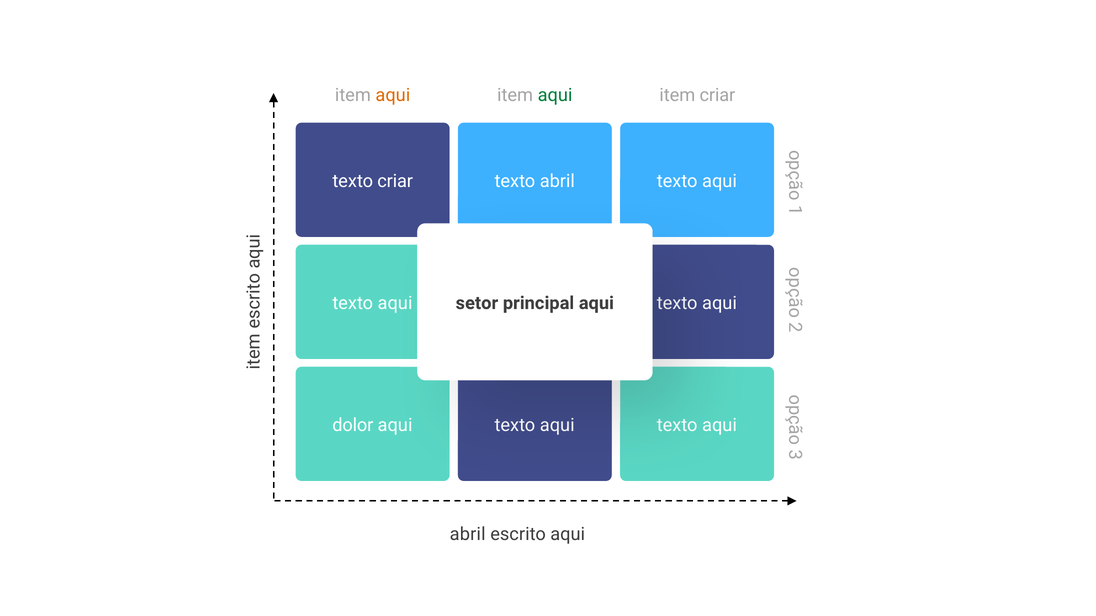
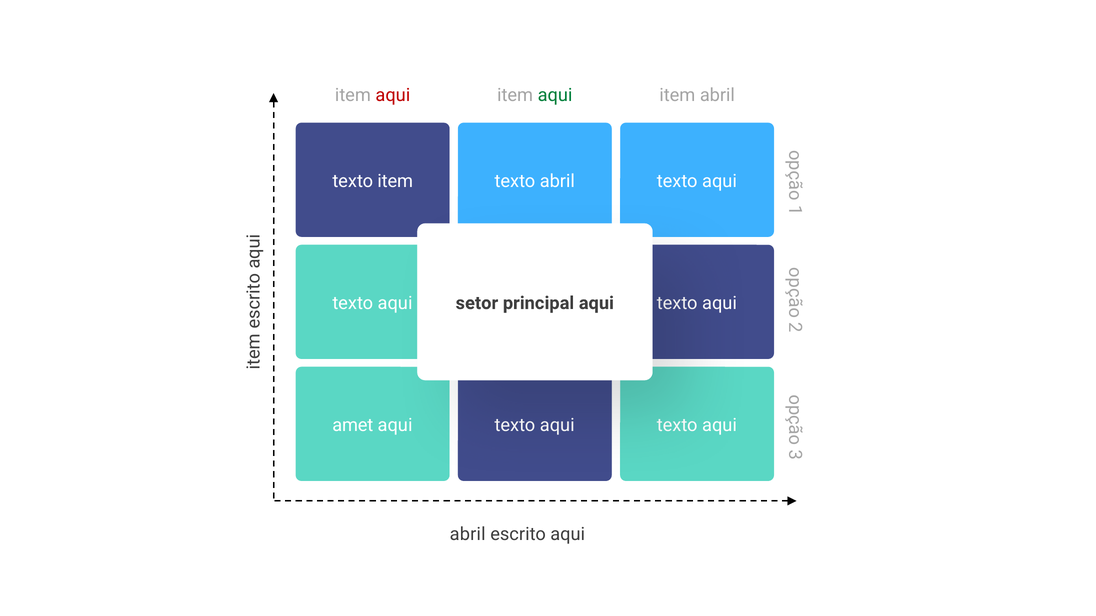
aqui at (393, 95) colour: orange -> red
item criar: criar -> abril
texto criar: criar -> item
dolor: dolor -> amet
